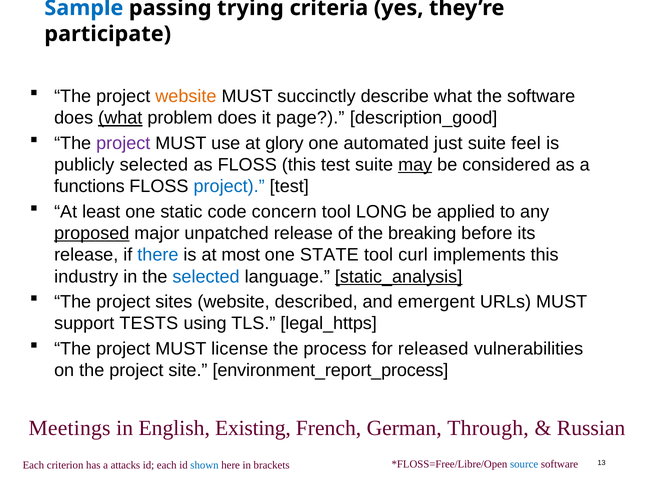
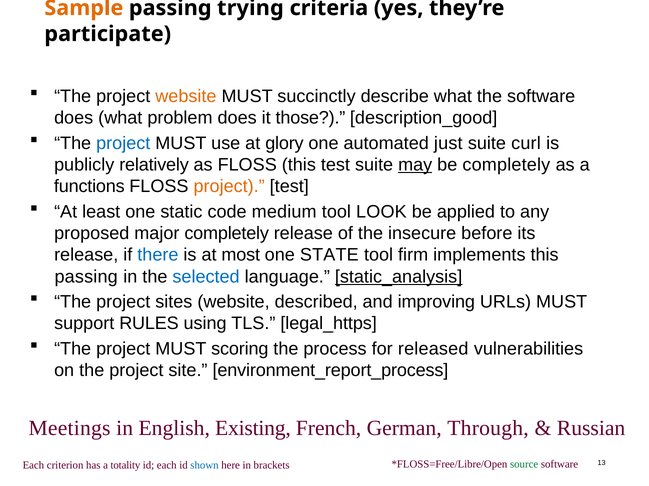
Sample colour: blue -> orange
what at (120, 118) underline: present -> none
page: page -> those
project at (123, 143) colour: purple -> blue
feel: feel -> curl
publicly selected: selected -> relatively
be considered: considered -> completely
project at (229, 187) colour: blue -> orange
concern: concern -> medium
LONG: LONG -> LOOK
proposed underline: present -> none
major unpatched: unpatched -> completely
breaking: breaking -> insecure
curl: curl -> firm
industry at (86, 277): industry -> passing
emergent: emergent -> improving
TESTS: TESTS -> RULES
license: license -> scoring
source colour: blue -> green
attacks: attacks -> totality
